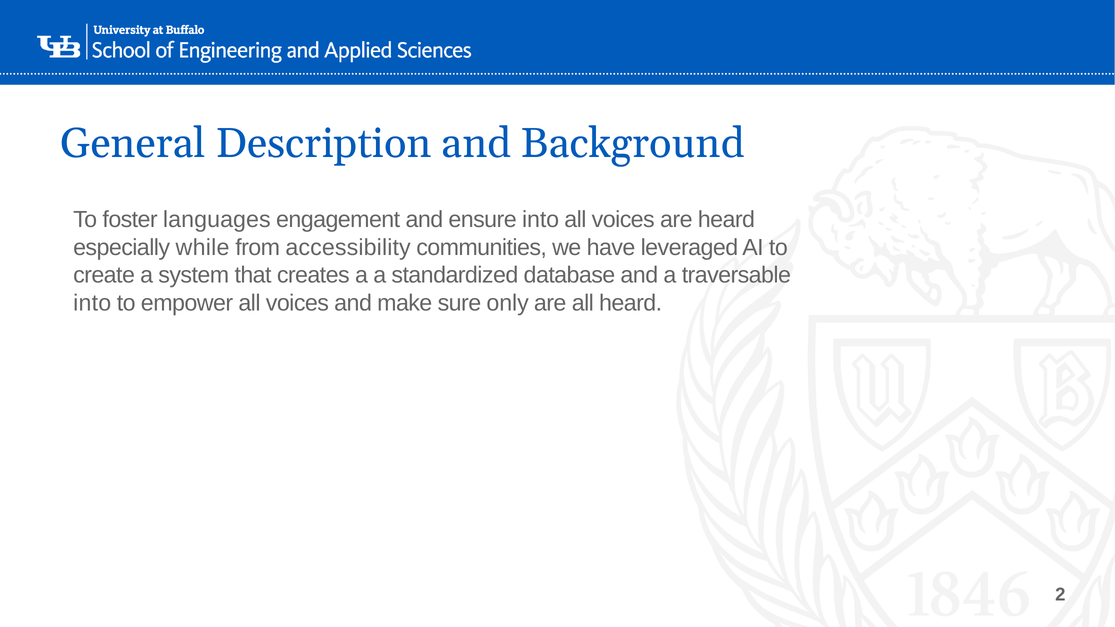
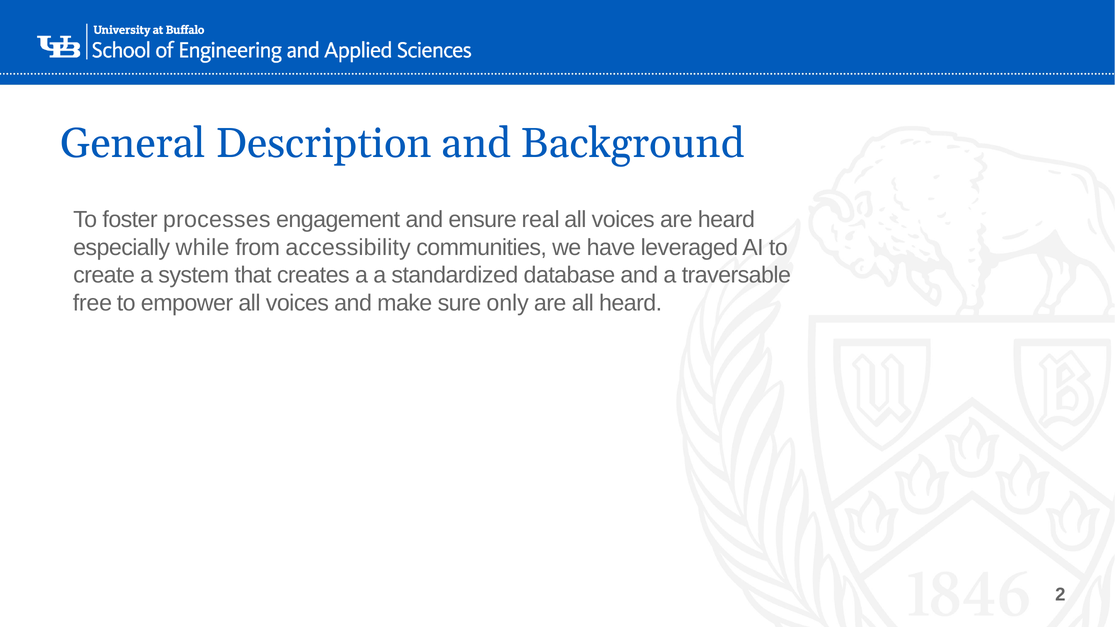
languages: languages -> processes
ensure into: into -> real
into at (92, 303): into -> free
